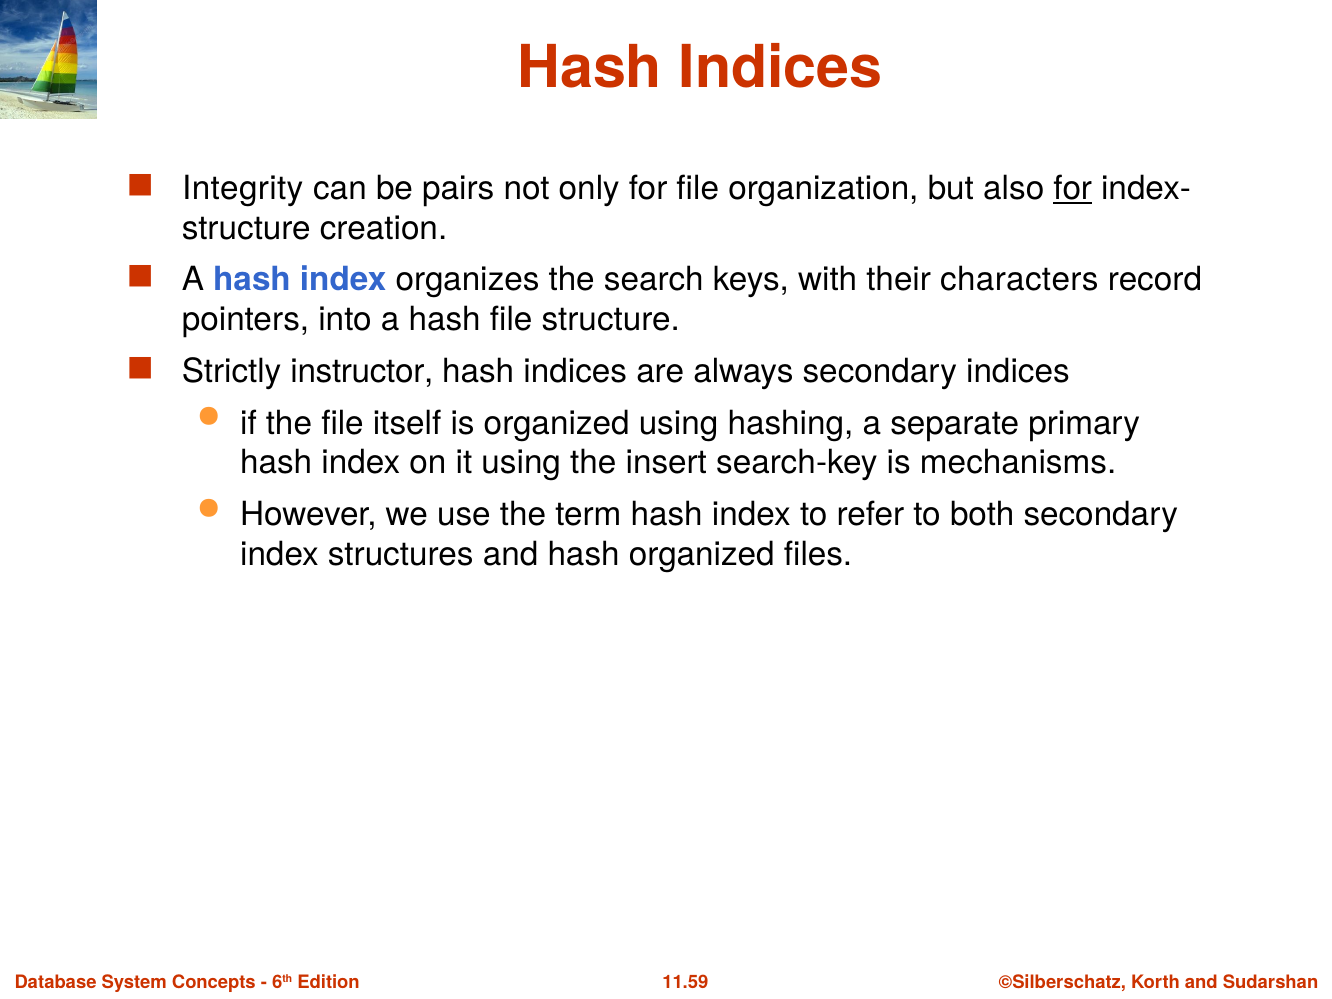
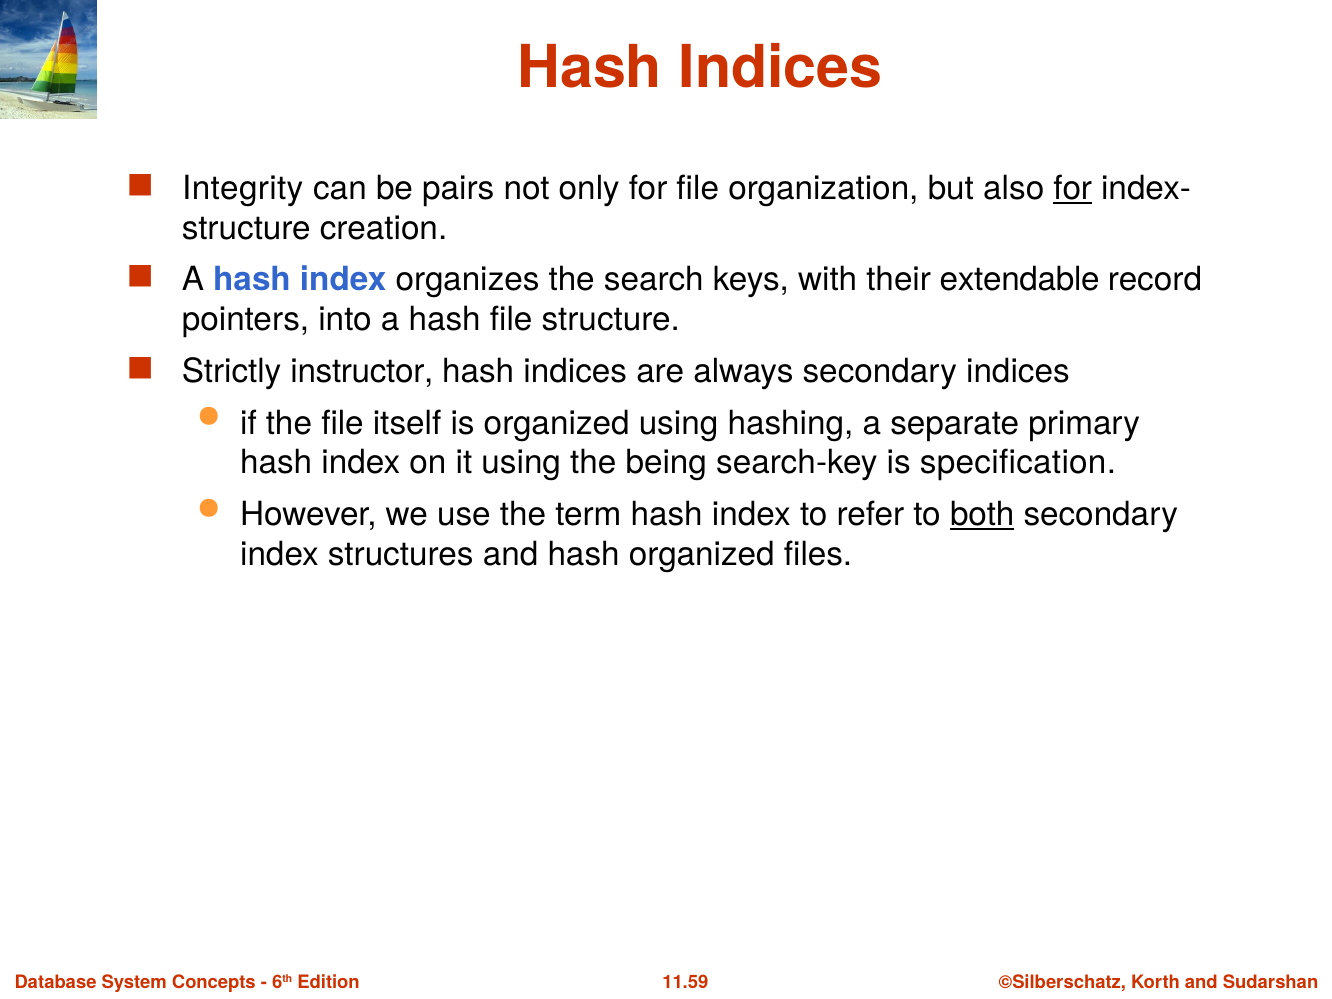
characters: characters -> extendable
insert: insert -> being
mechanisms: mechanisms -> specification
both underline: none -> present
